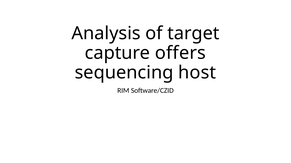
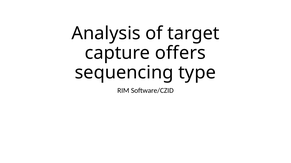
host: host -> type
